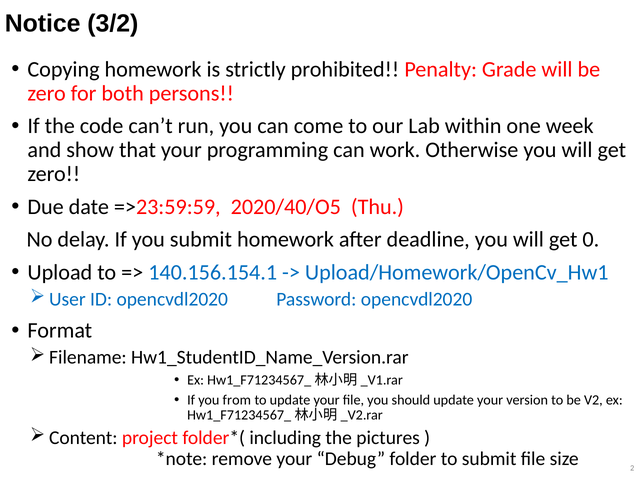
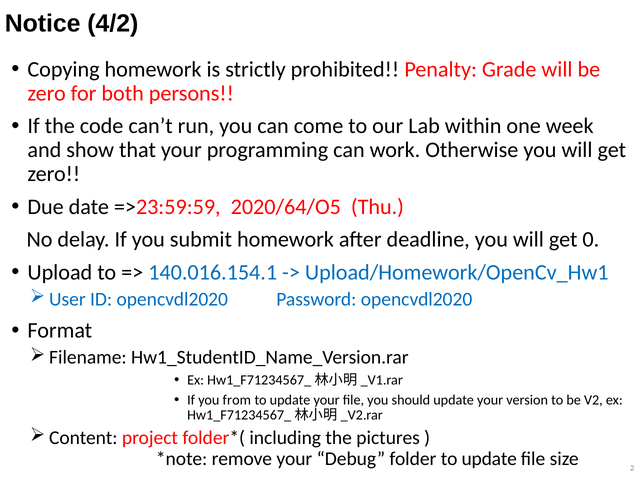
3/2: 3/2 -> 4/2
2020/40/O5: 2020/40/O5 -> 2020/64/O5
140.156.154.1: 140.156.154.1 -> 140.016.154.1
folder to submit: submit -> update
